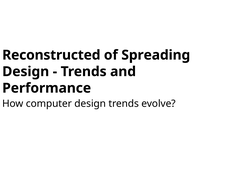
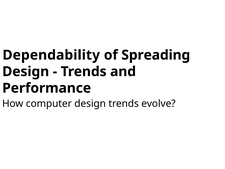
Reconstructed: Reconstructed -> Dependability
